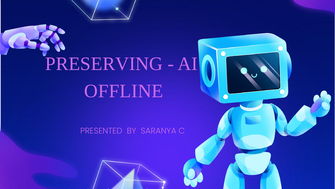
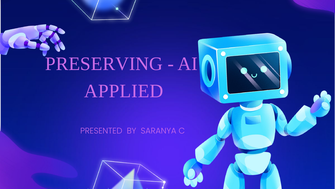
OFFLINE: OFFLINE -> APPLIED
